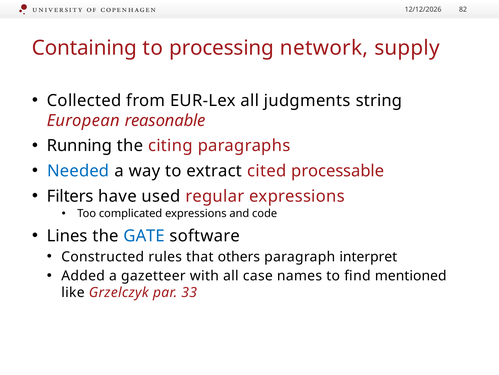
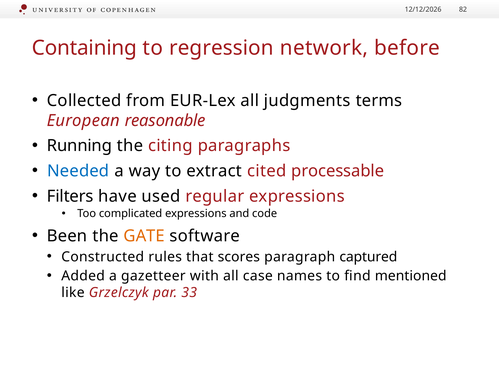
processing: processing -> regression
supply: supply -> before
string: string -> terms
Lines: Lines -> Been
GATE colour: blue -> orange
others: others -> scores
interpret: interpret -> captured
